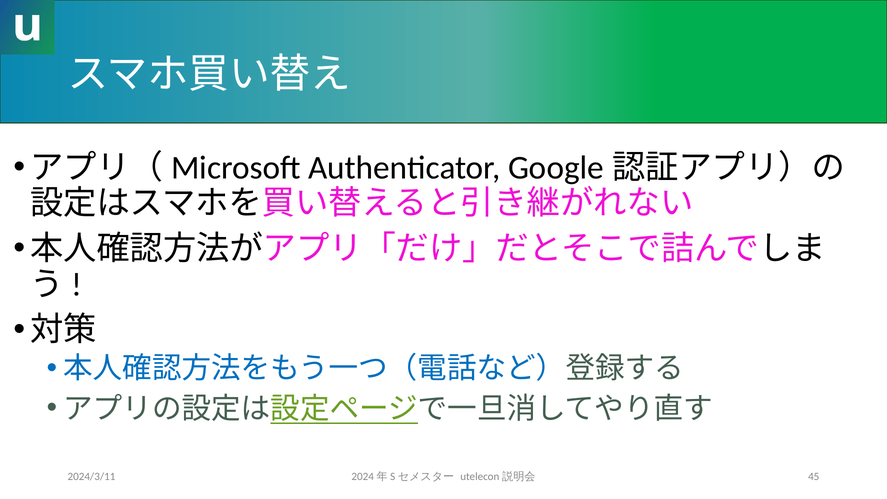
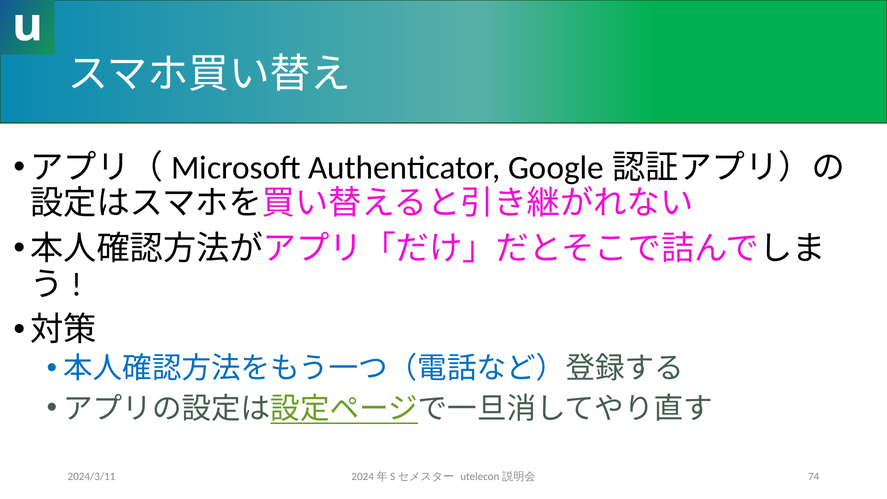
45: 45 -> 74
